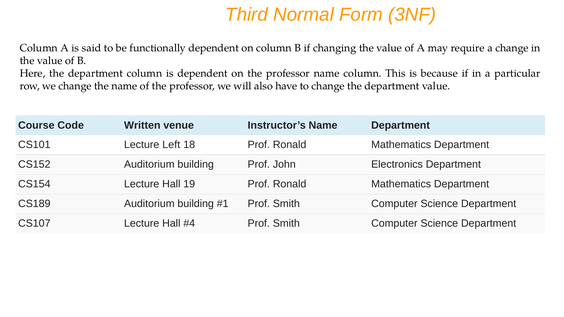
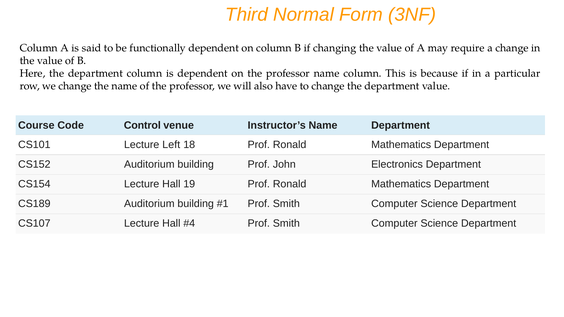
Written: Written -> Control
